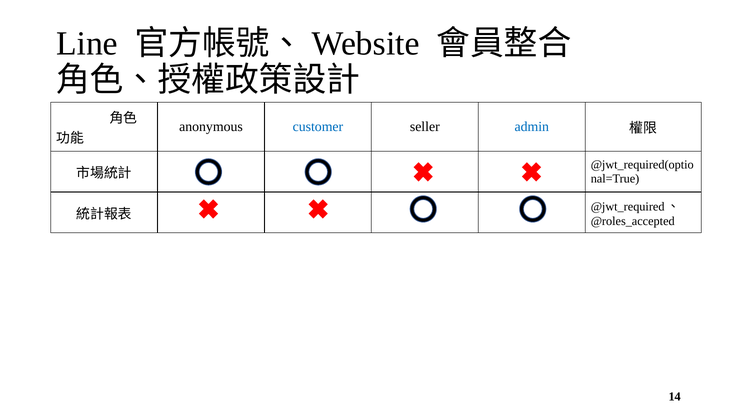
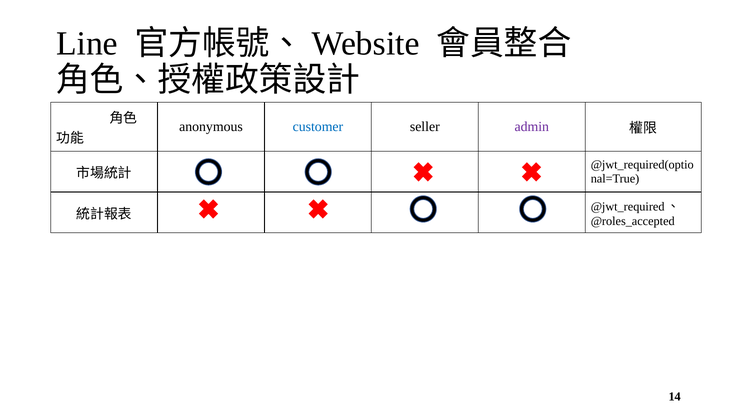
admin colour: blue -> purple
